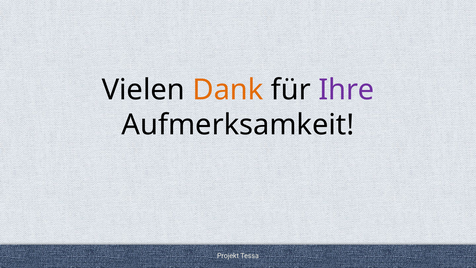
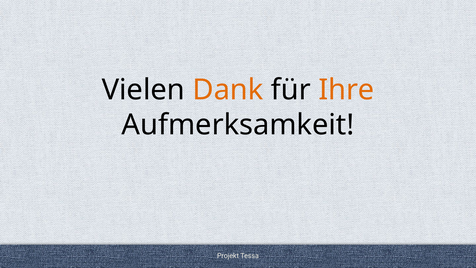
Ihre colour: purple -> orange
